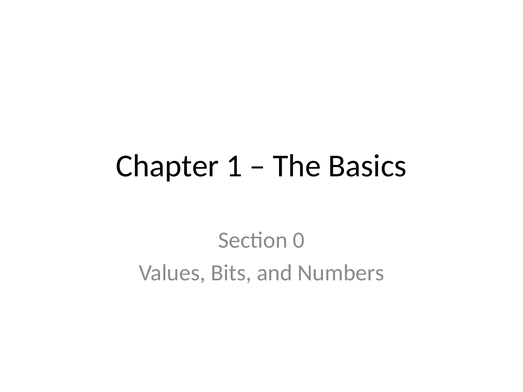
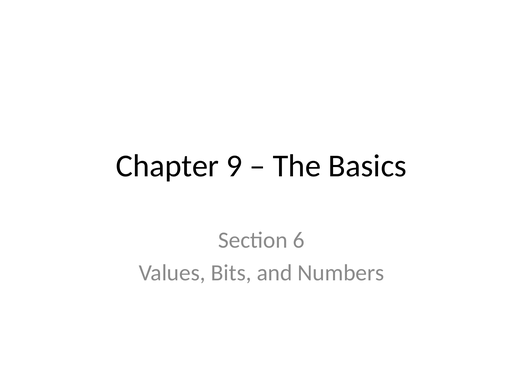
1: 1 -> 9
0: 0 -> 6
